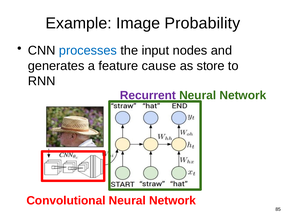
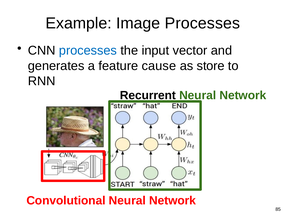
Image Probability: Probability -> Processes
nodes: nodes -> vector
Recurrent colour: purple -> black
